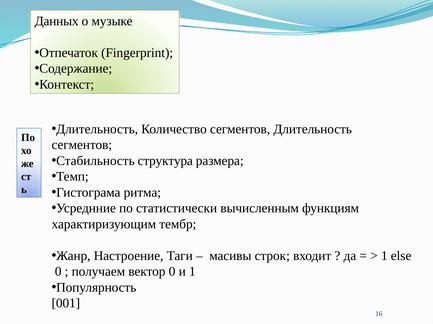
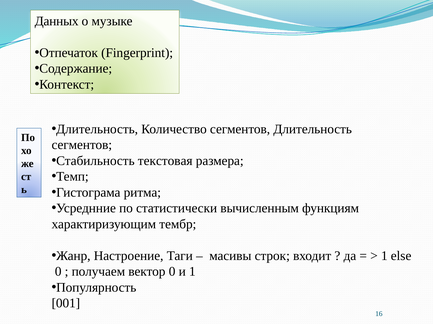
структура: структура -> текстовая
